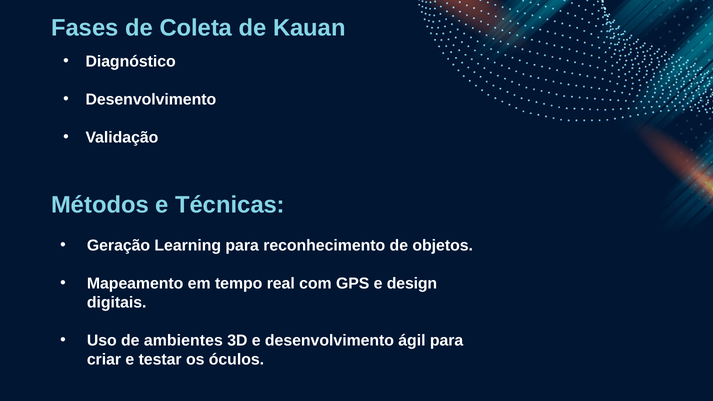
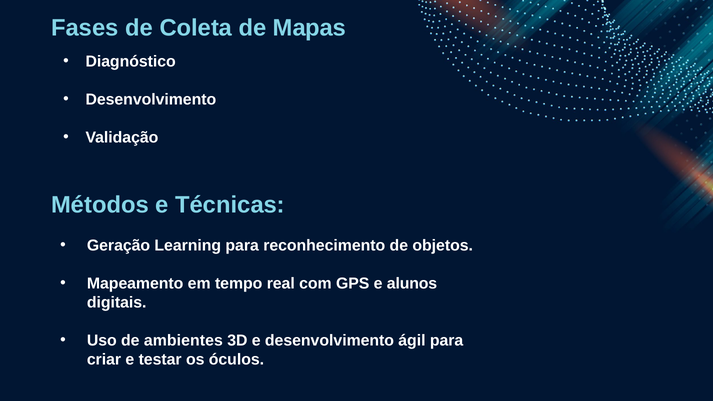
Kauan: Kauan -> Mapas
design: design -> alunos
